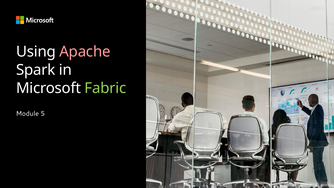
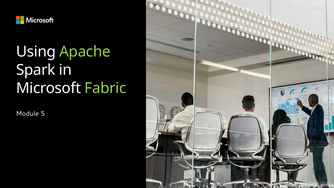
Apache colour: pink -> light green
